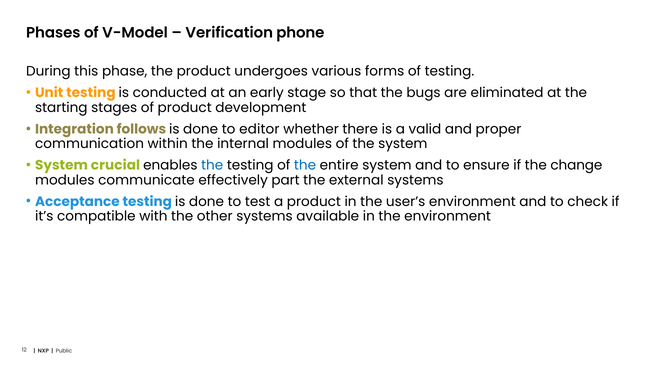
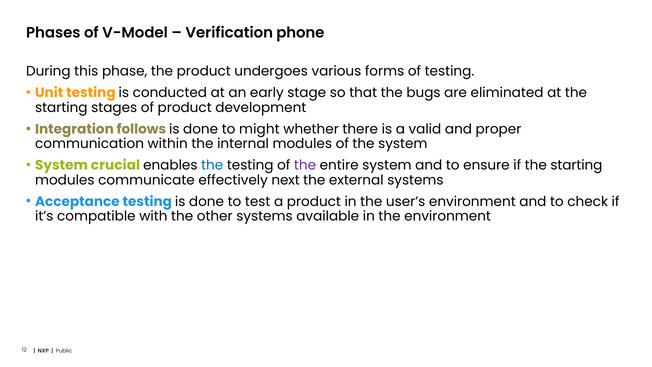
editor: editor -> might
the at (305, 165) colour: blue -> purple
if the change: change -> starting
part: part -> next
